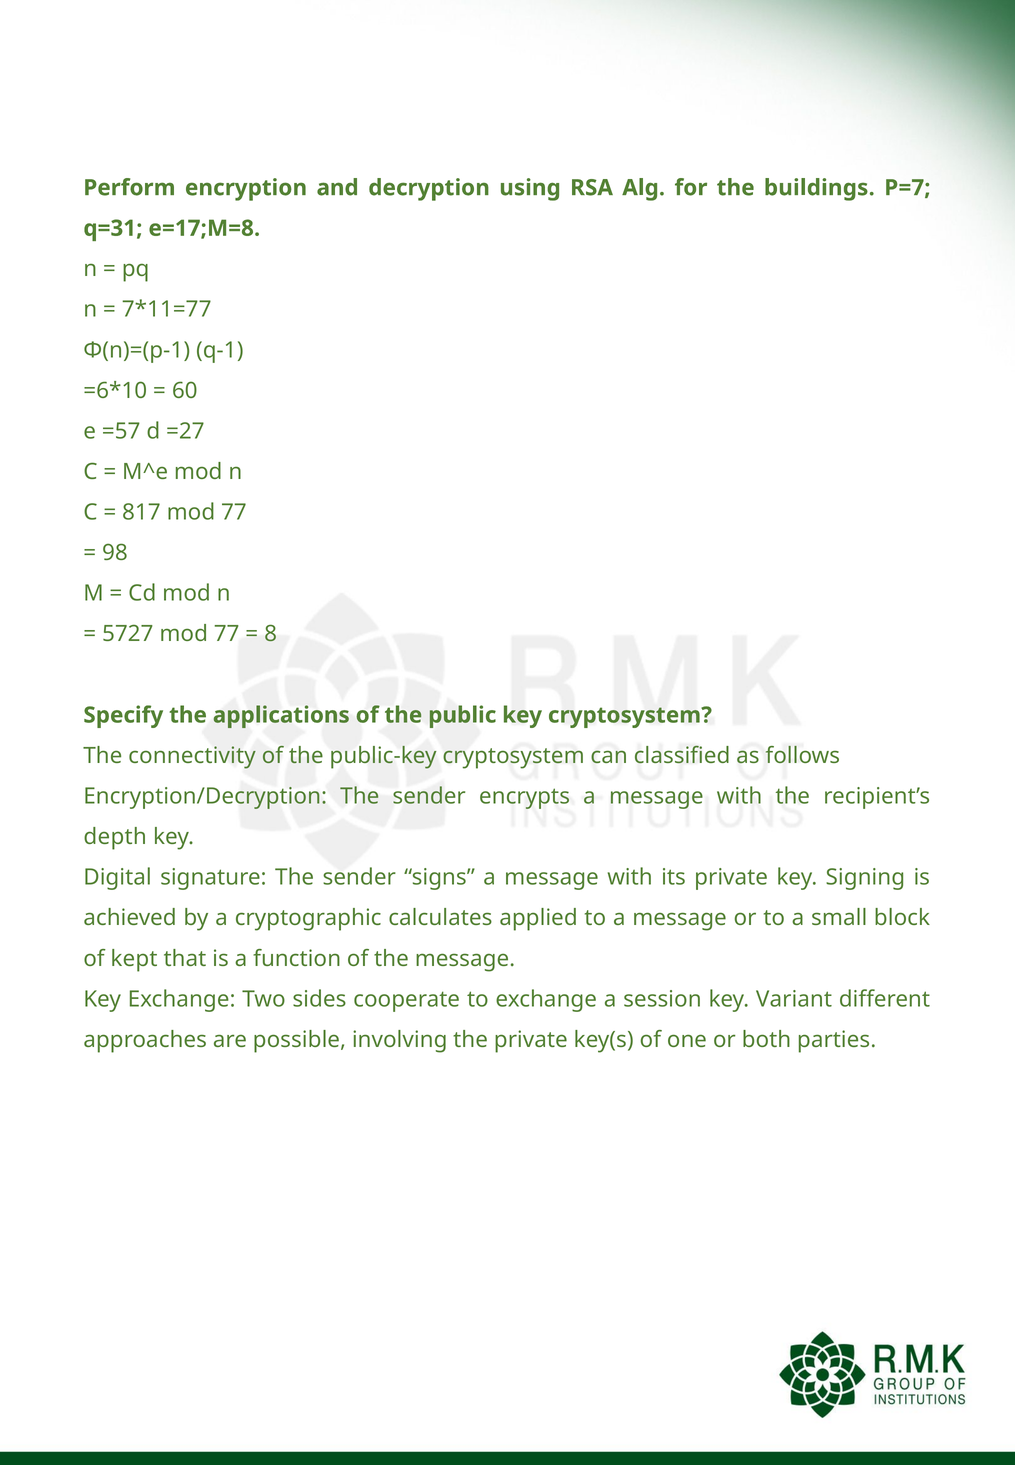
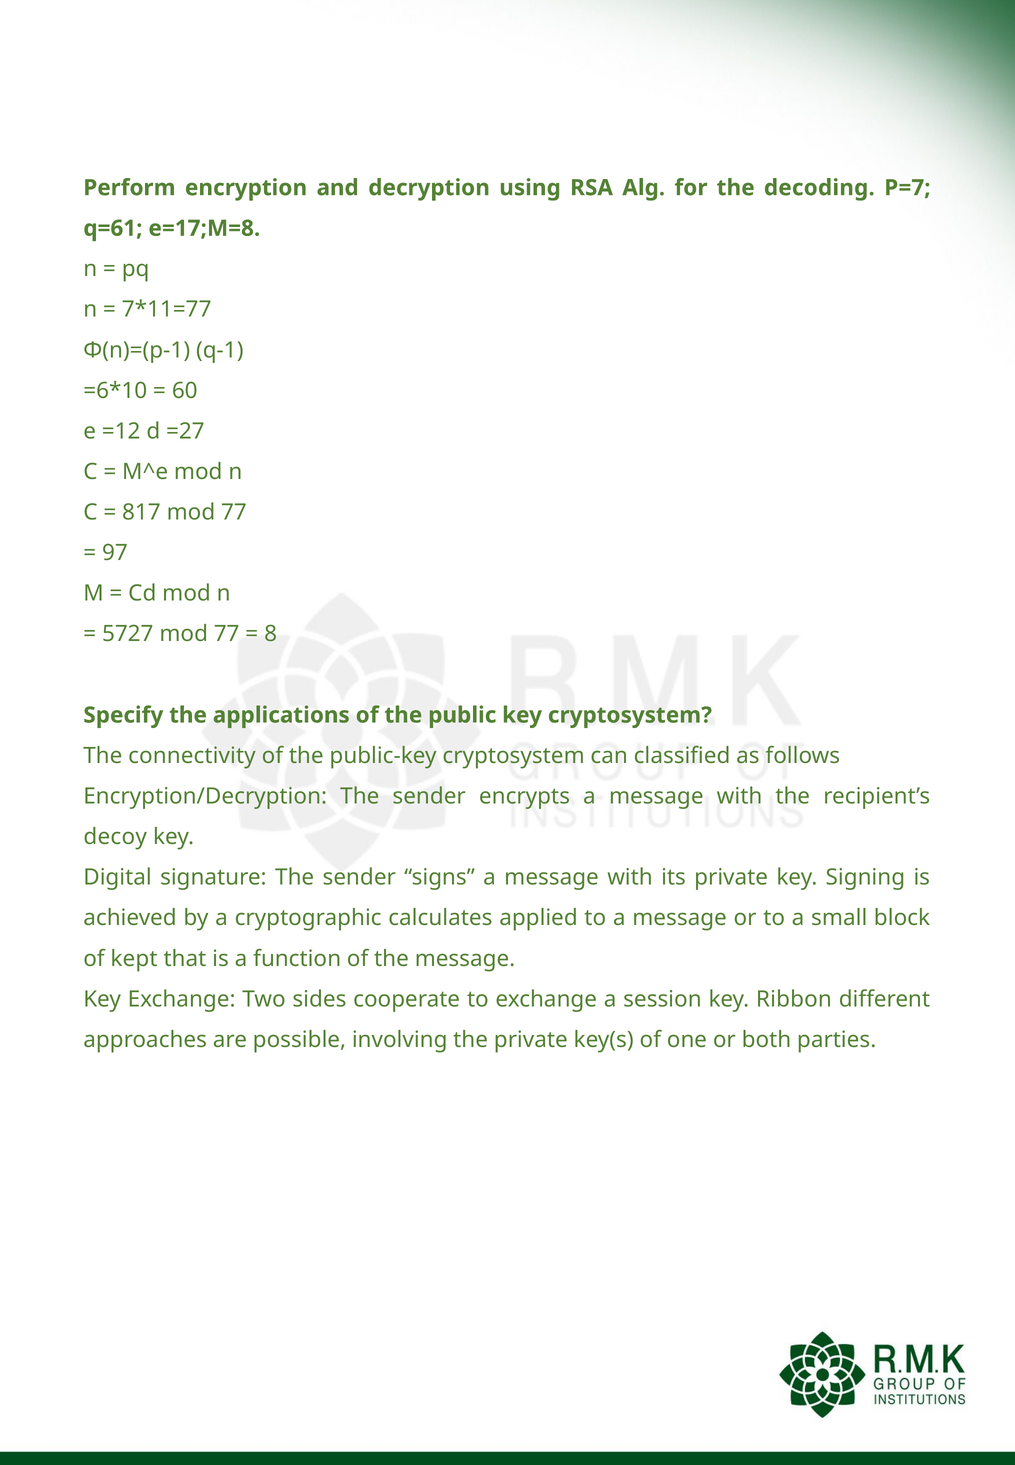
buildings: buildings -> decoding
q=31: q=31 -> q=61
=57: =57 -> =12
98: 98 -> 97
depth: depth -> decoy
Variant: Variant -> Ribbon
